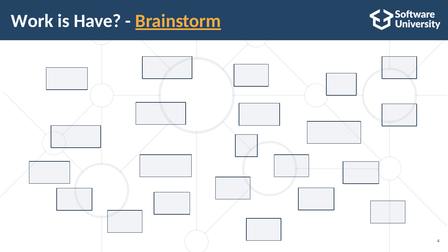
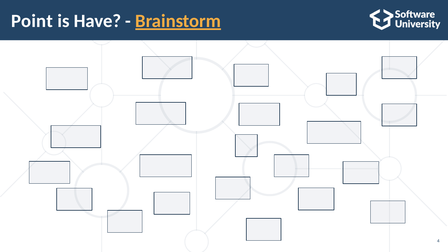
Work: Work -> Point
